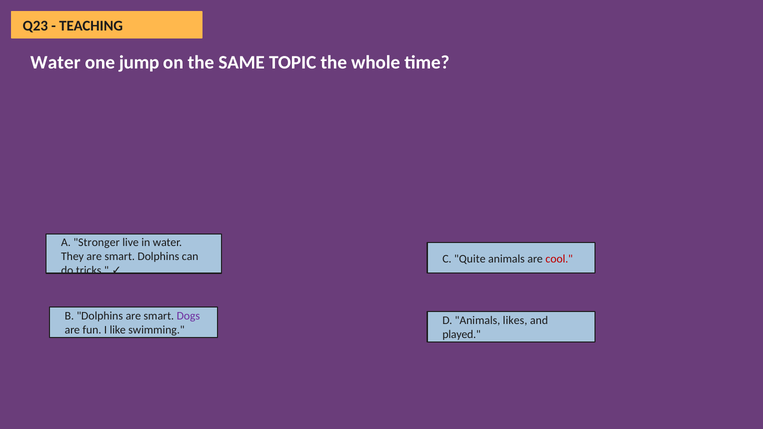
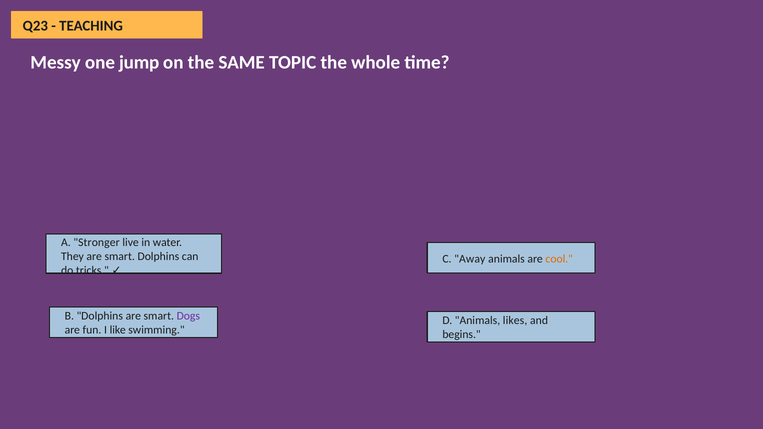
Water at (55, 62): Water -> Messy
Quite: Quite -> Away
cool colour: red -> orange
played: played -> begins
